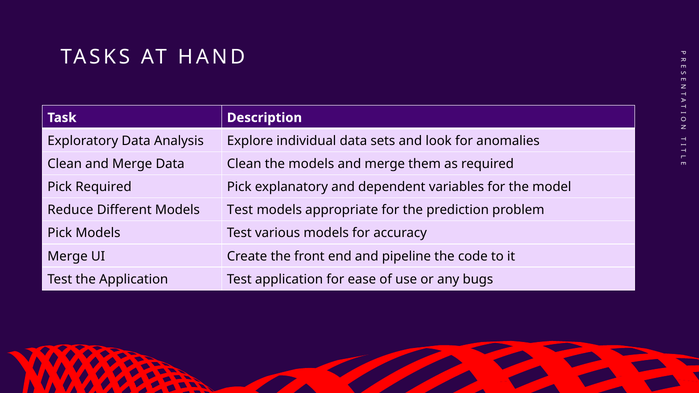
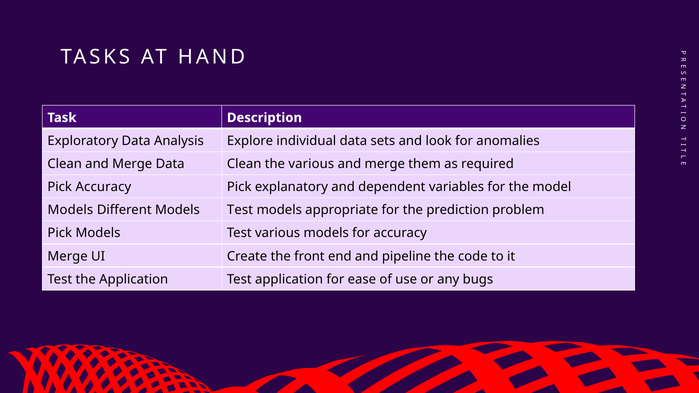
the models: models -> various
Pick Required: Required -> Accuracy
Reduce at (70, 210): Reduce -> Models
